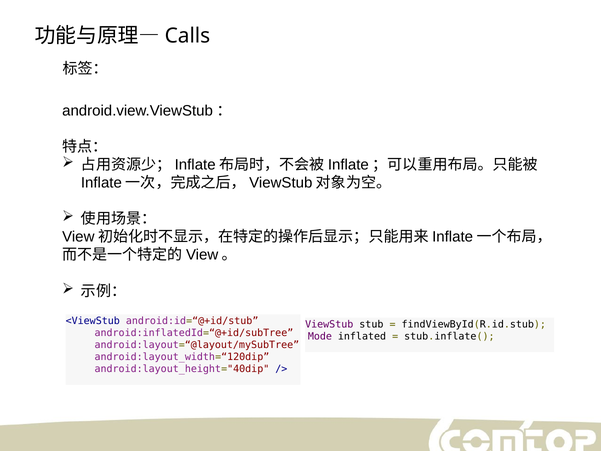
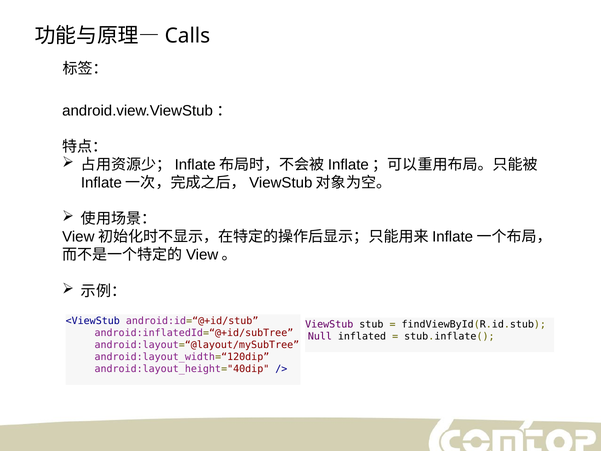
Mode: Mode -> Null
